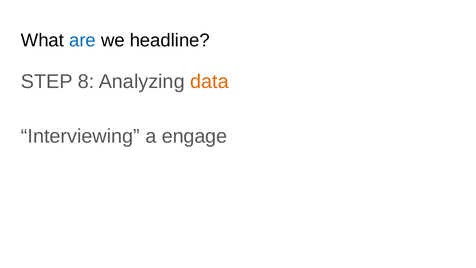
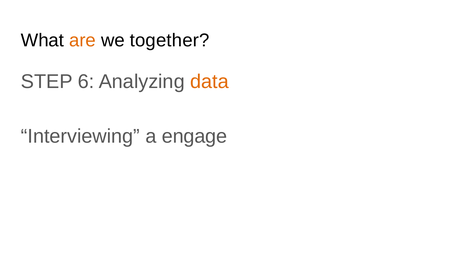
are colour: blue -> orange
headline: headline -> together
8: 8 -> 6
